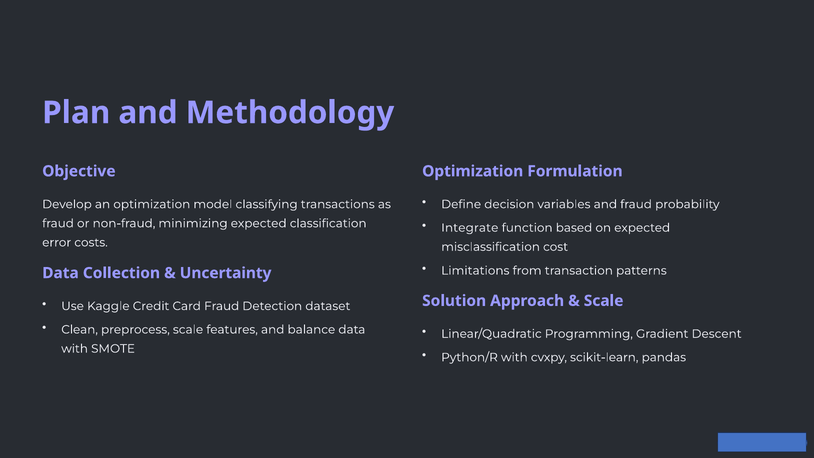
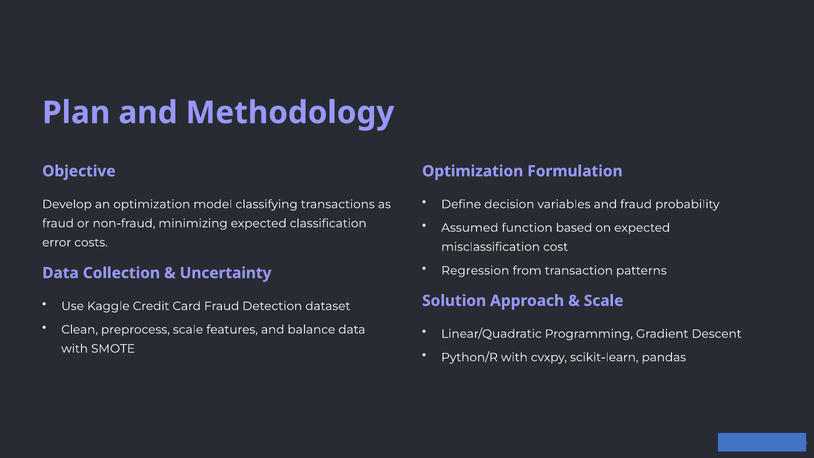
Integrate: Integrate -> Assumed
Limitations: Limitations -> Regression
